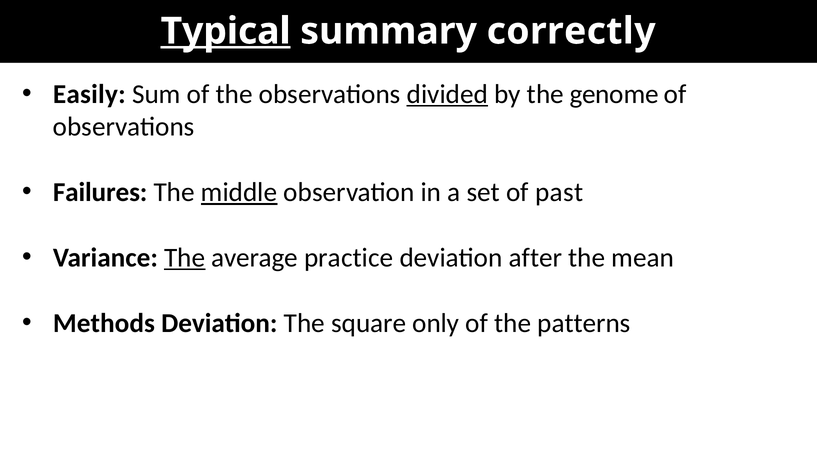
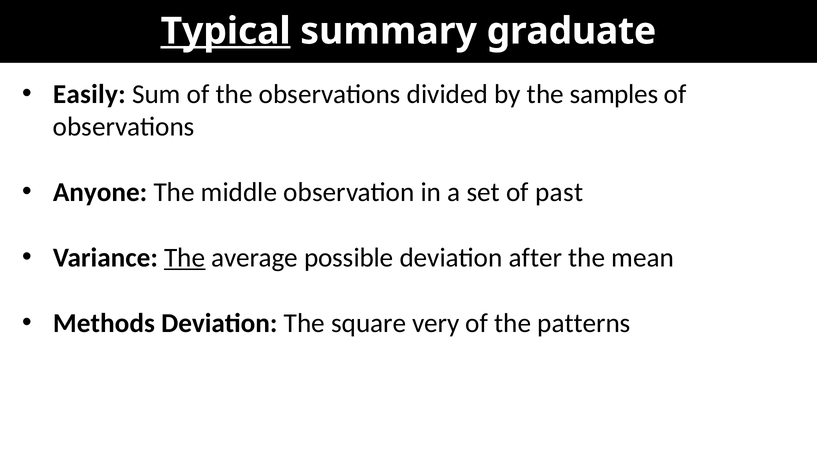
correctly: correctly -> graduate
divided underline: present -> none
genome: genome -> samples
Failures: Failures -> Anyone
middle underline: present -> none
practice: practice -> possible
only: only -> very
